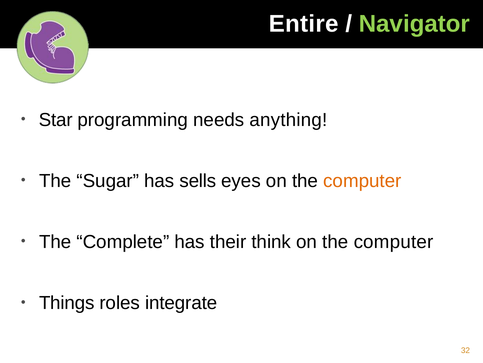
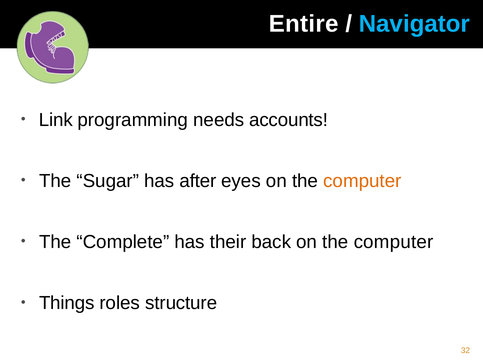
Navigator colour: light green -> light blue
Star: Star -> Link
anything: anything -> accounts
sells: sells -> after
think: think -> back
integrate: integrate -> structure
